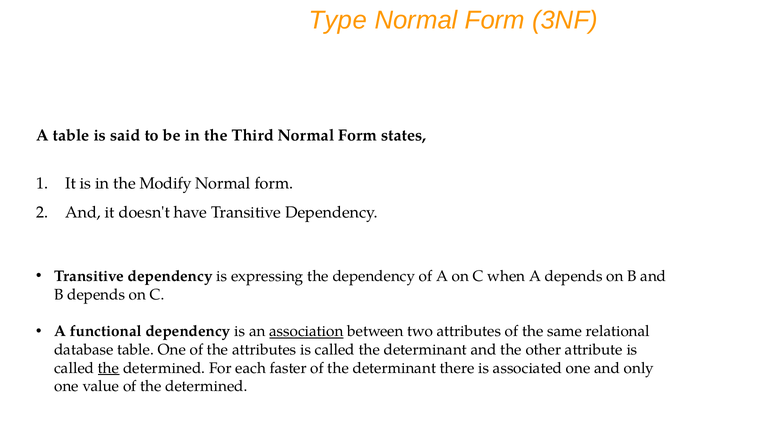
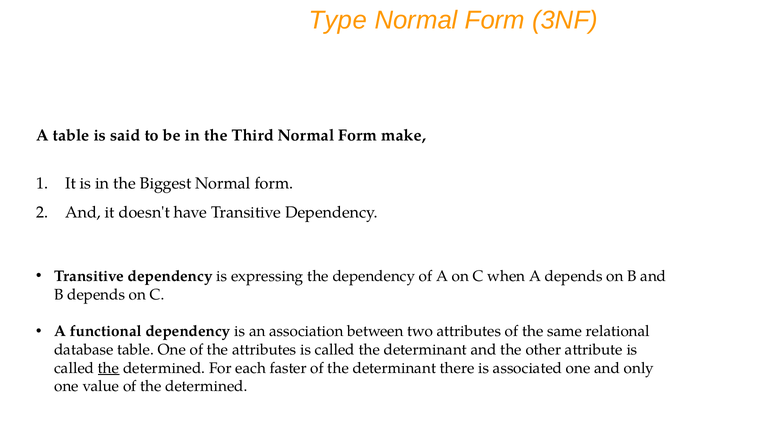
states: states -> make
Modify: Modify -> Biggest
association underline: present -> none
